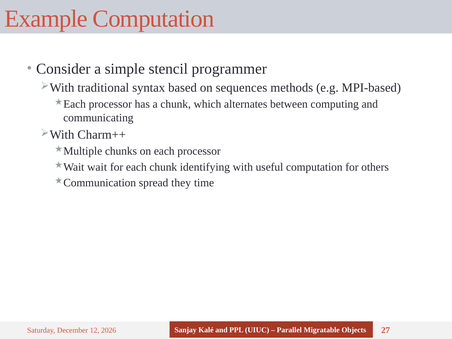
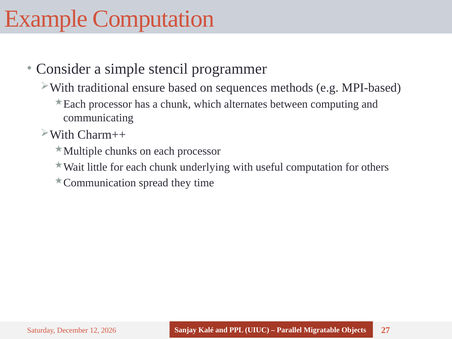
syntax: syntax -> ensure
wait: wait -> little
identifying: identifying -> underlying
